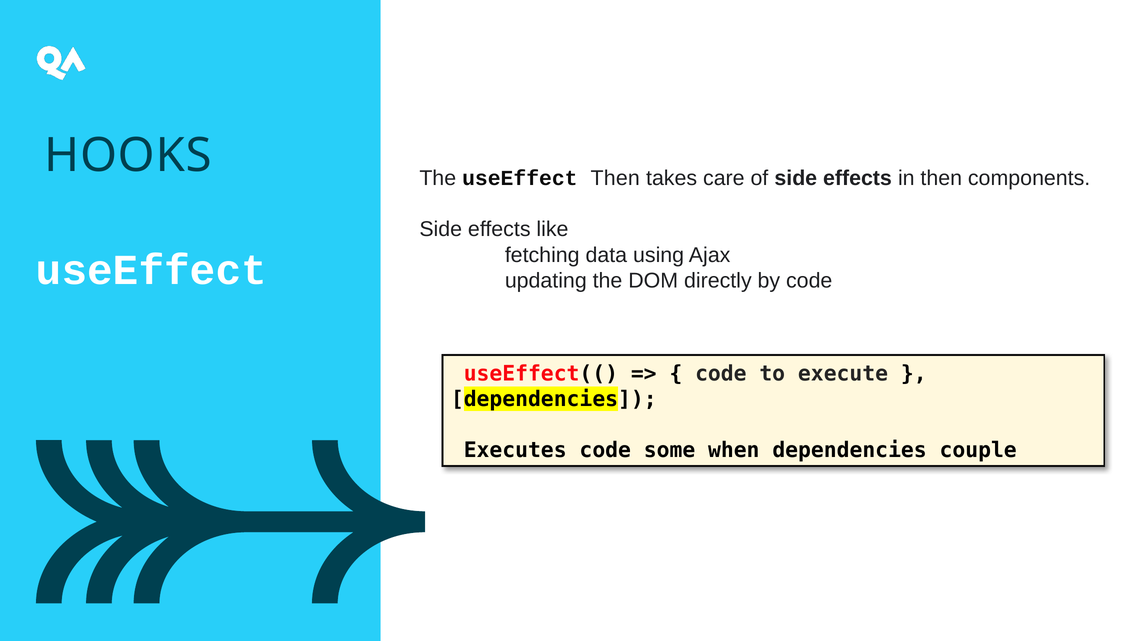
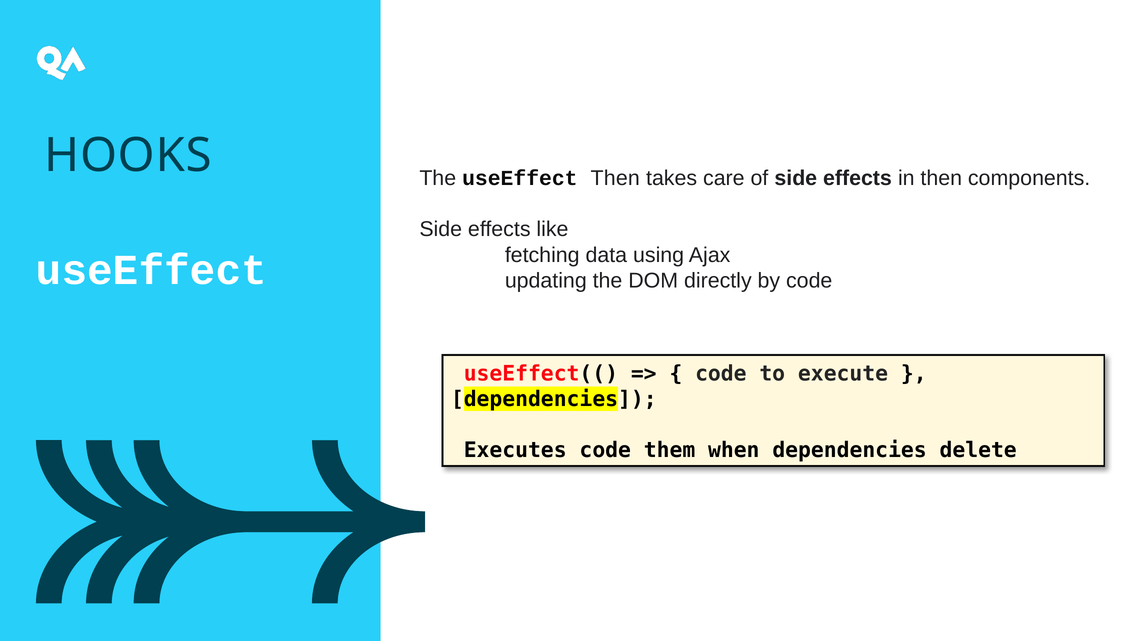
some: some -> them
couple: couple -> delete
